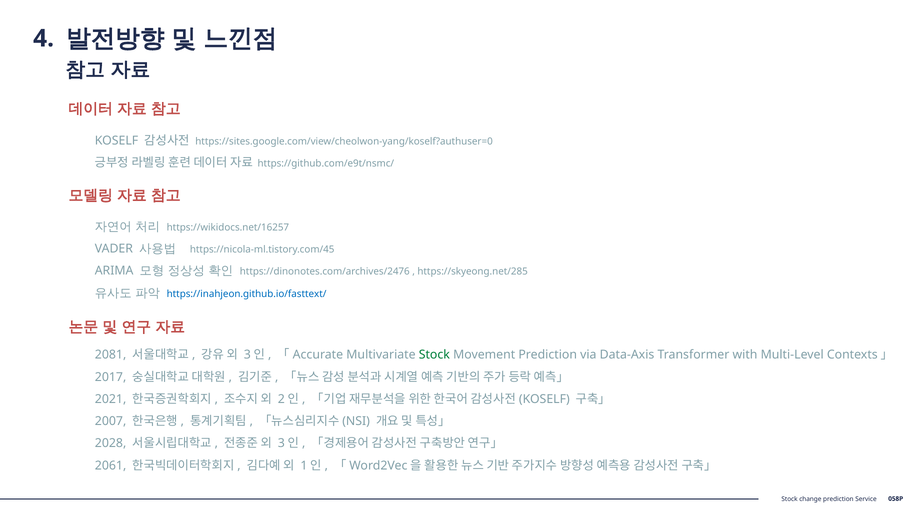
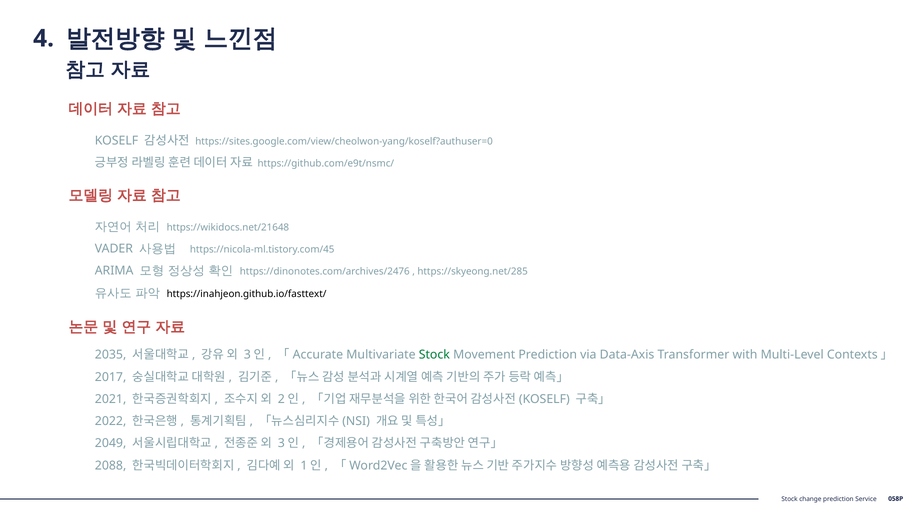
https://wikidocs.net/16257: https://wikidocs.net/16257 -> https://wikidocs.net/21648
https://inahjeon.github.io/fasttext/ colour: blue -> black
2081: 2081 -> 2035
2007: 2007 -> 2022
2028: 2028 -> 2049
2061: 2061 -> 2088
